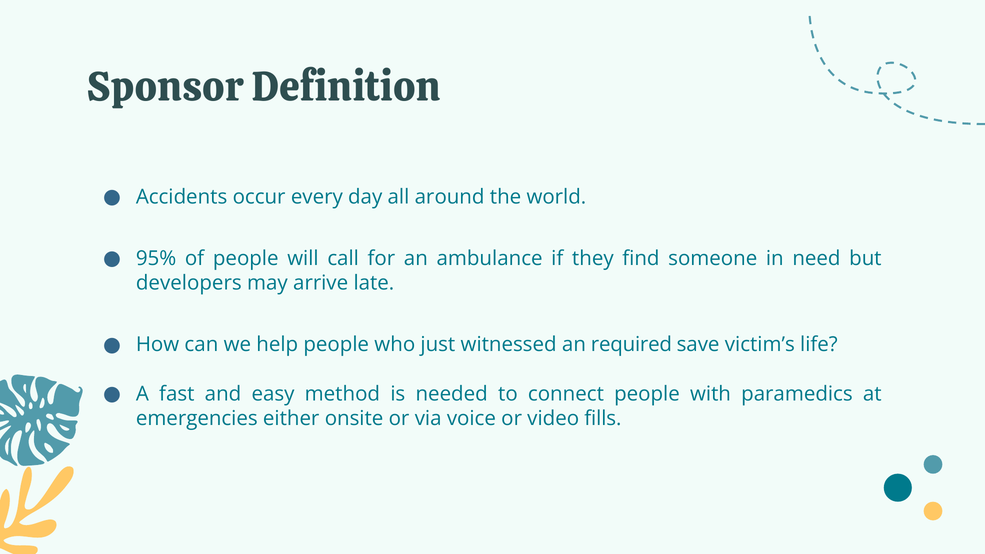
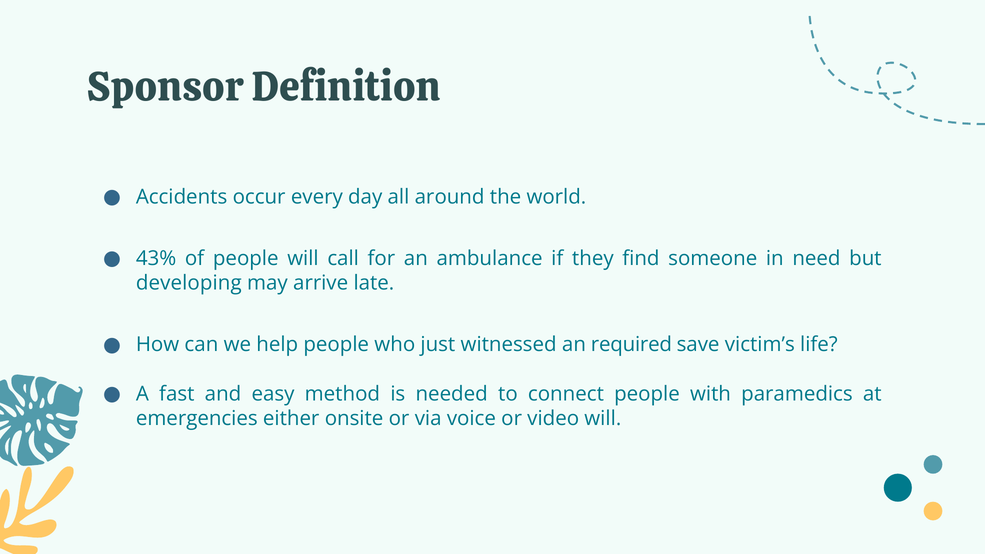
95%: 95% -> 43%
developers: developers -> developing
video fills: fills -> will
